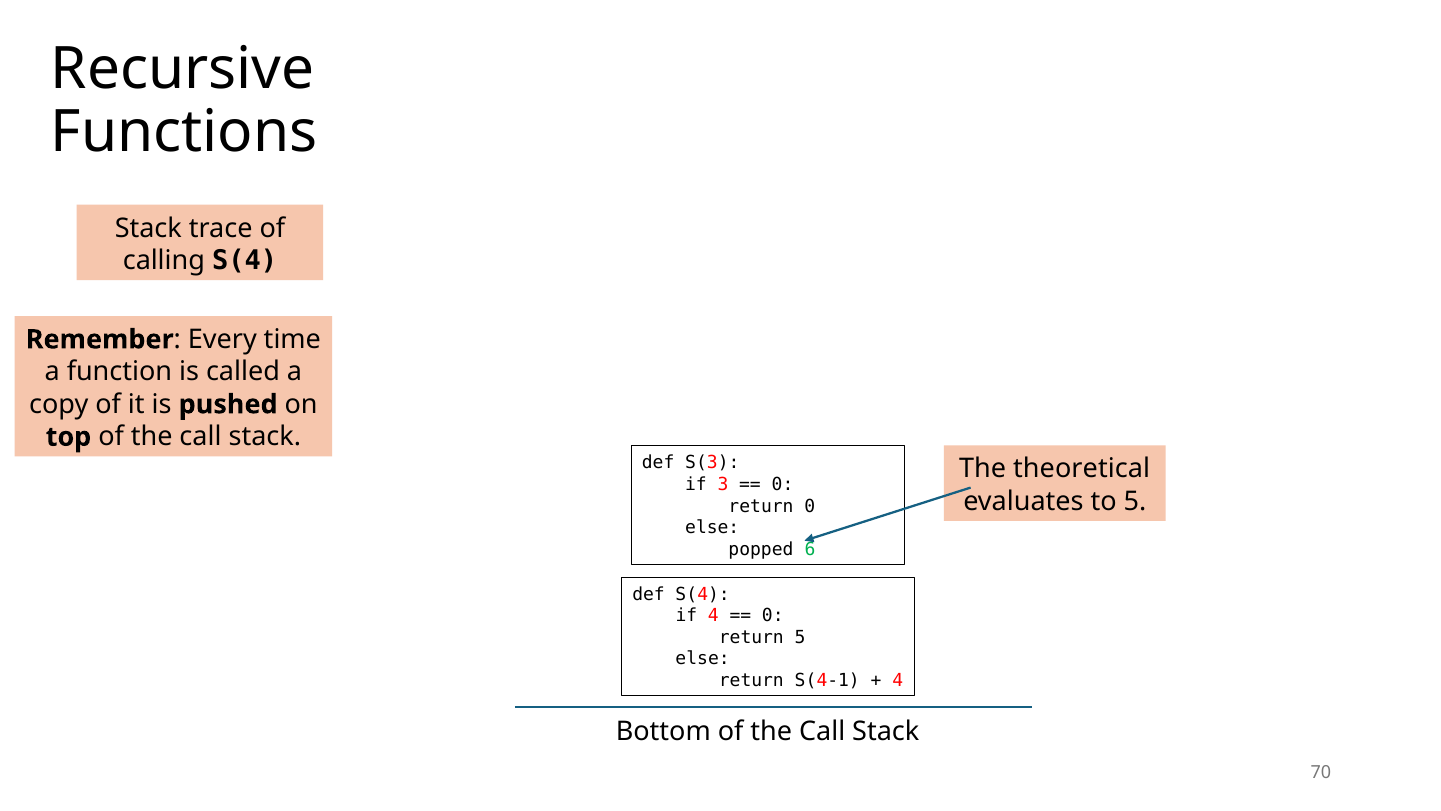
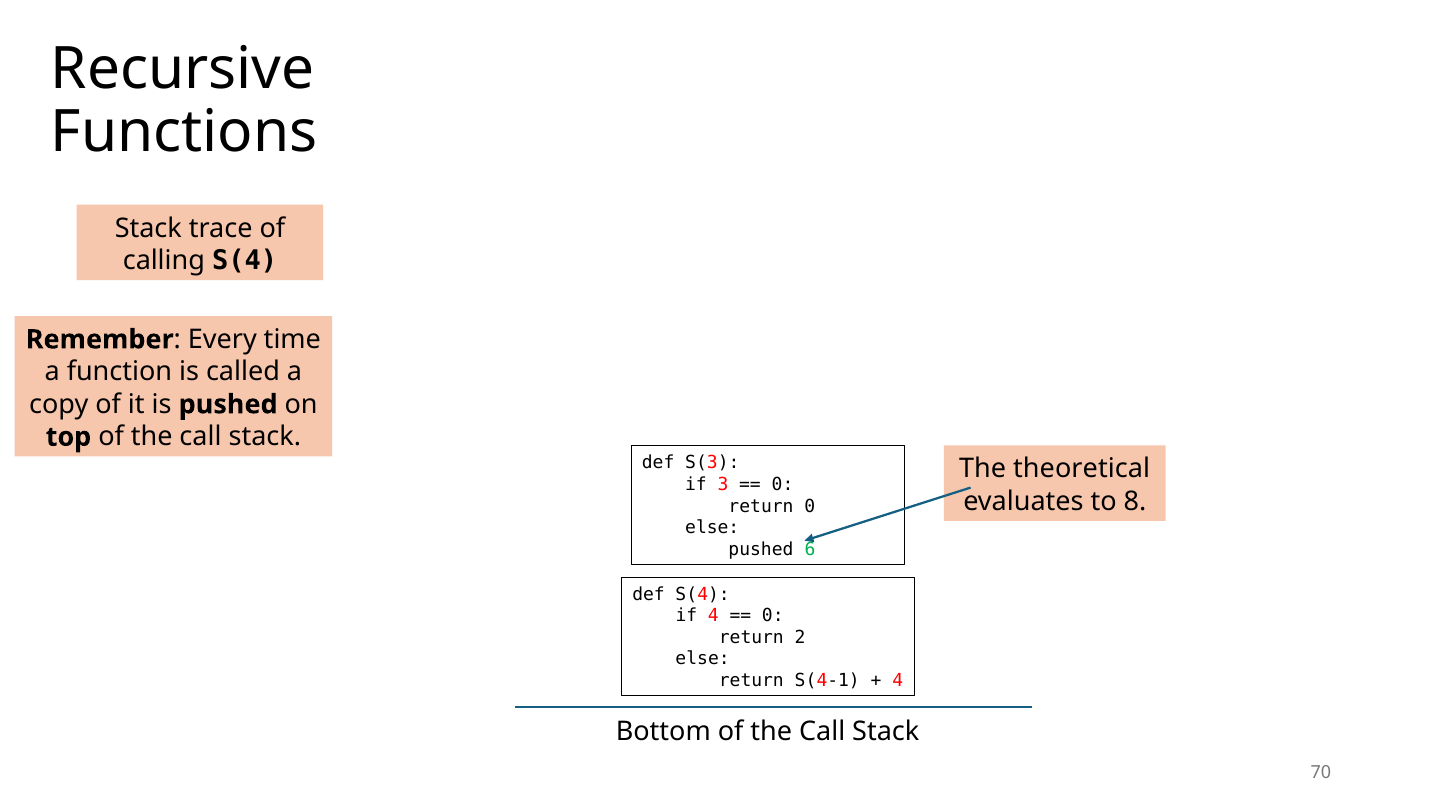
to 5: 5 -> 8
popped at (761, 549): popped -> pushed
return 5: 5 -> 2
